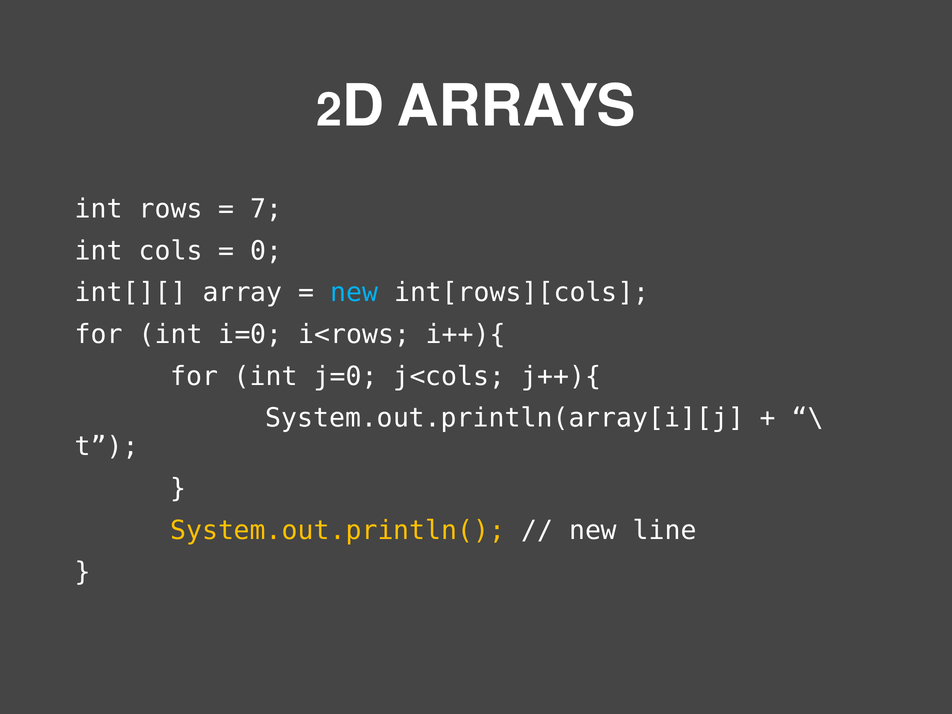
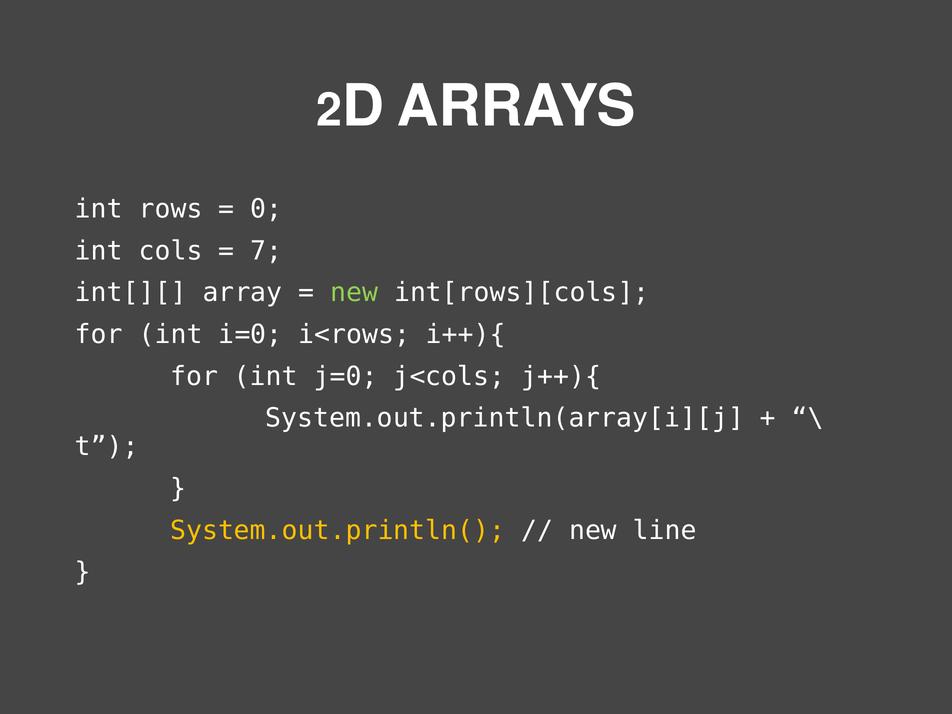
7: 7 -> 0
0: 0 -> 7
new at (354, 293) colour: light blue -> light green
